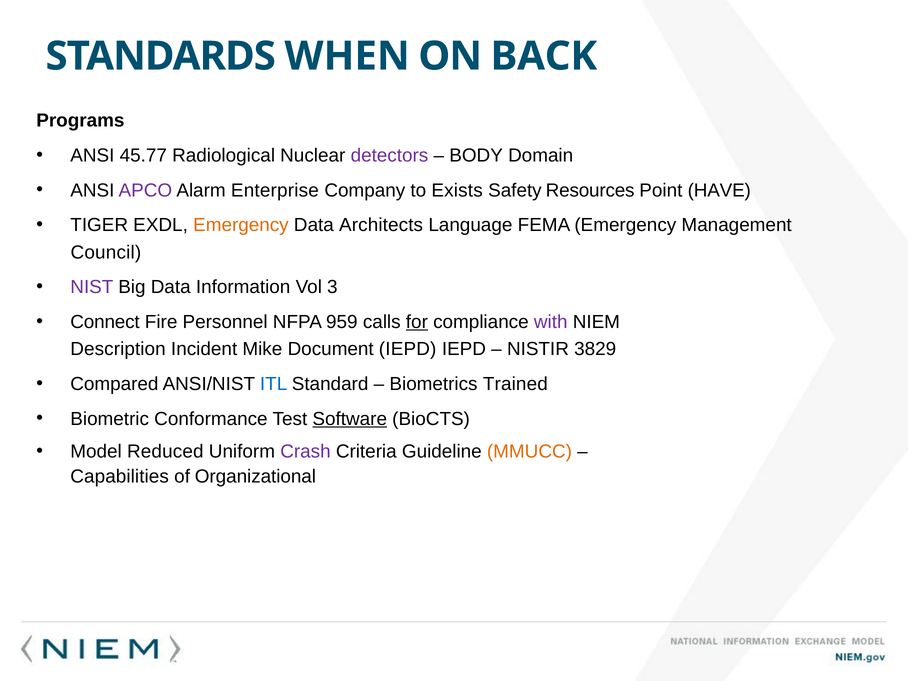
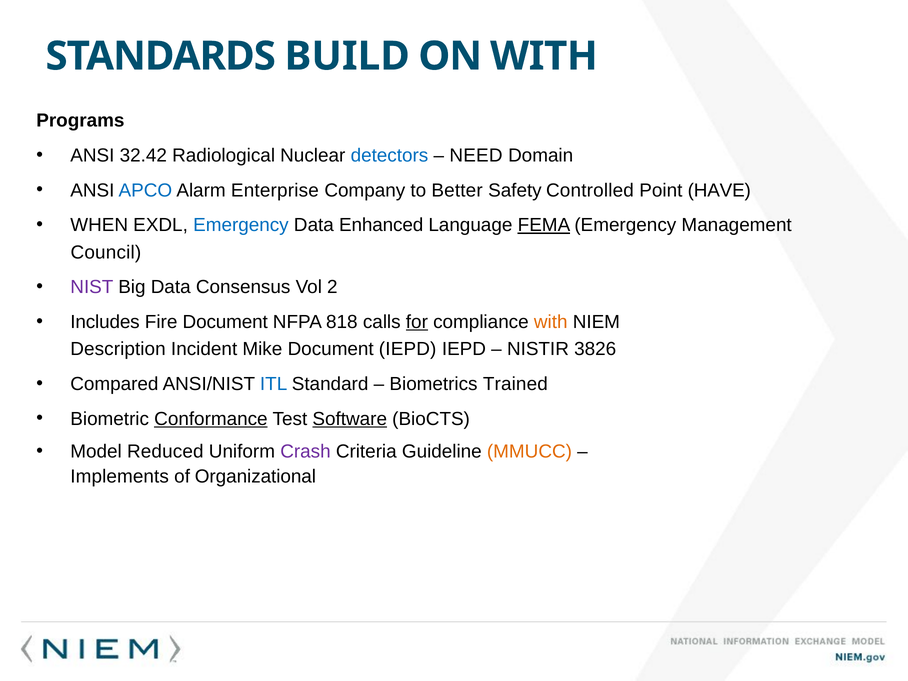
WHEN: WHEN -> BUILD
ON BACK: BACK -> WITH
45.77: 45.77 -> 32.42
detectors colour: purple -> blue
BODY: BODY -> NEED
APCO colour: purple -> blue
Exists: Exists -> Better
Resources: Resources -> Controlled
TIGER: TIGER -> WHEN
Emergency at (241, 225) colour: orange -> blue
Architects: Architects -> Enhanced
FEMA underline: none -> present
Information: Information -> Consensus
3: 3 -> 2
Connect: Connect -> Includes
Fire Personnel: Personnel -> Document
959: 959 -> 818
with at (551, 322) colour: purple -> orange
3829: 3829 -> 3826
Conformance underline: none -> present
Capabilities: Capabilities -> Implements
